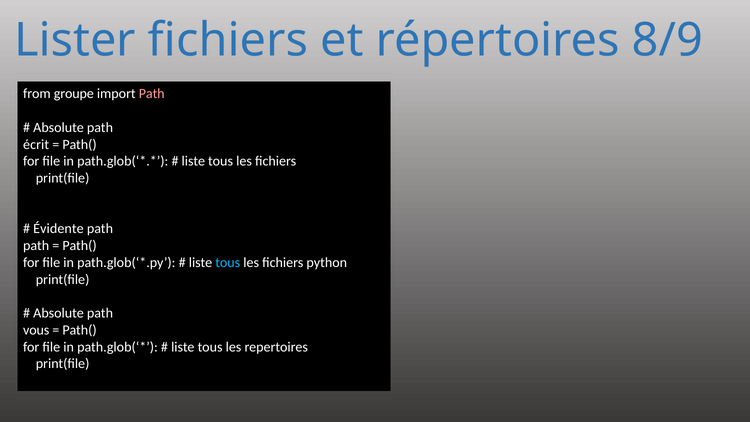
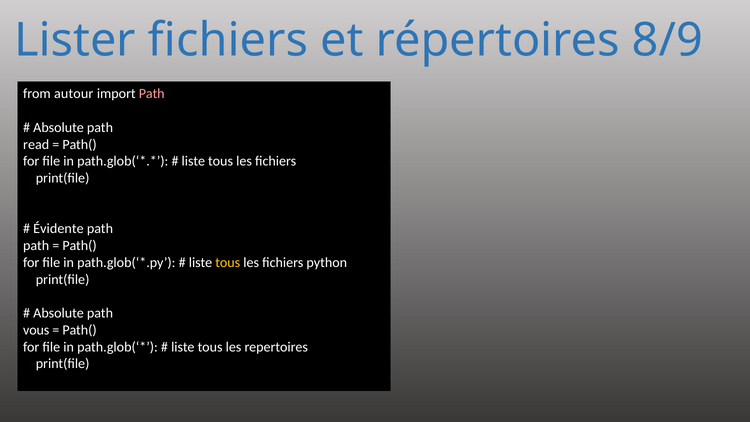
groupe: groupe -> autour
écrit: écrit -> read
tous at (228, 262) colour: light blue -> yellow
